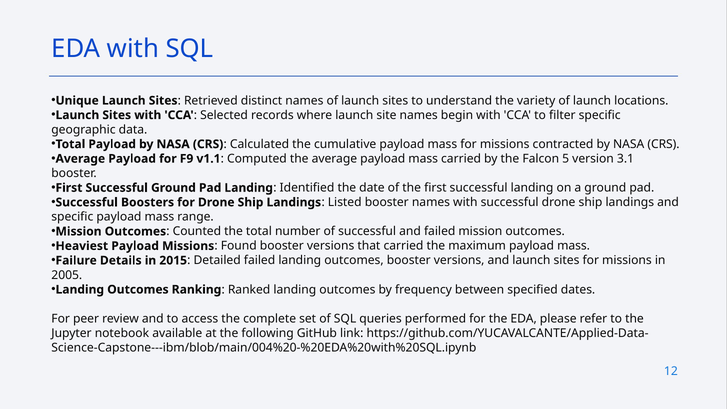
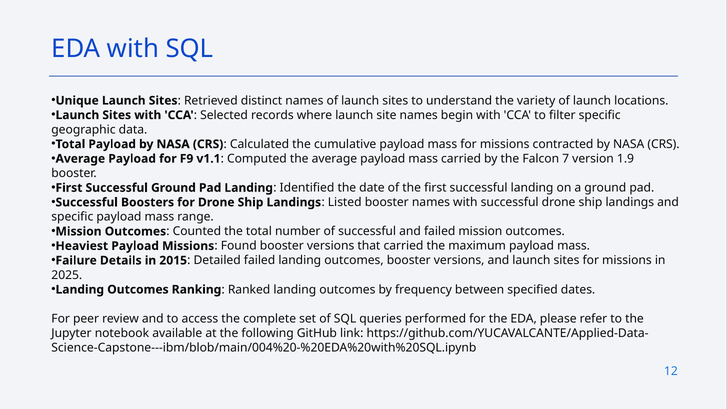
5: 5 -> 7
3.1: 3.1 -> 1.9
2005: 2005 -> 2025
